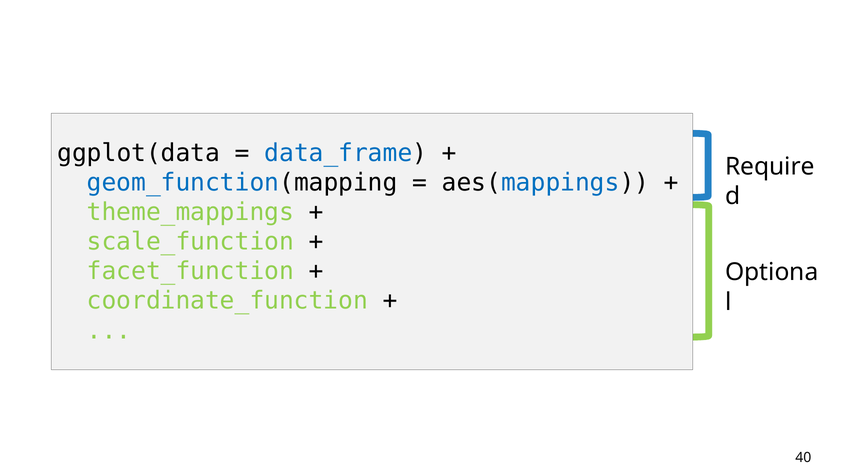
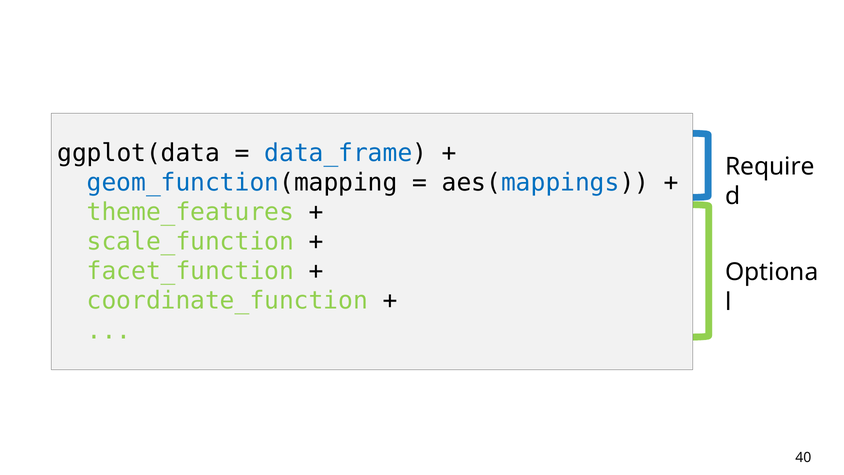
theme_mappings: theme_mappings -> theme_features
